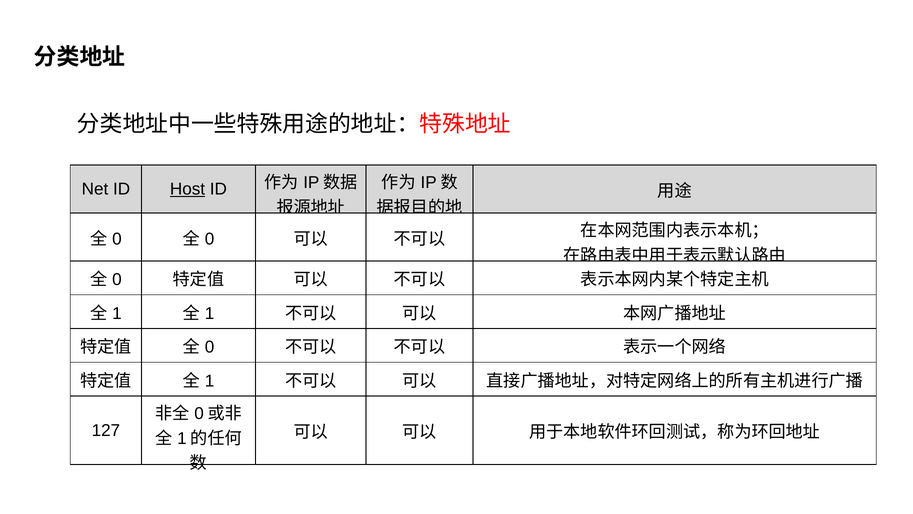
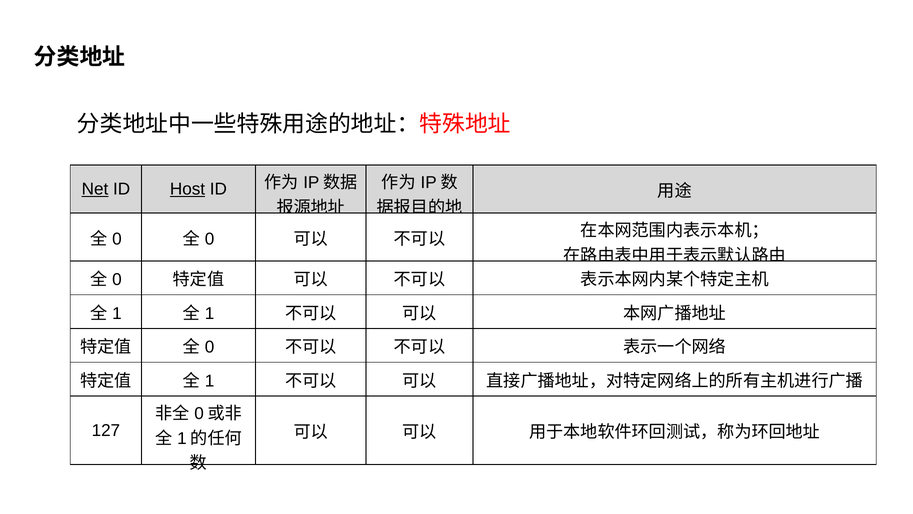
Net underline: none -> present
